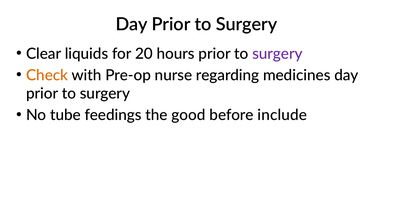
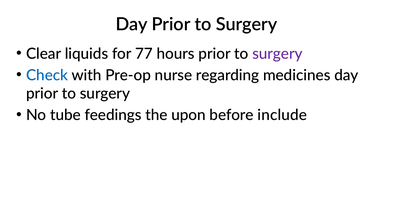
20: 20 -> 77
Check colour: orange -> blue
good: good -> upon
